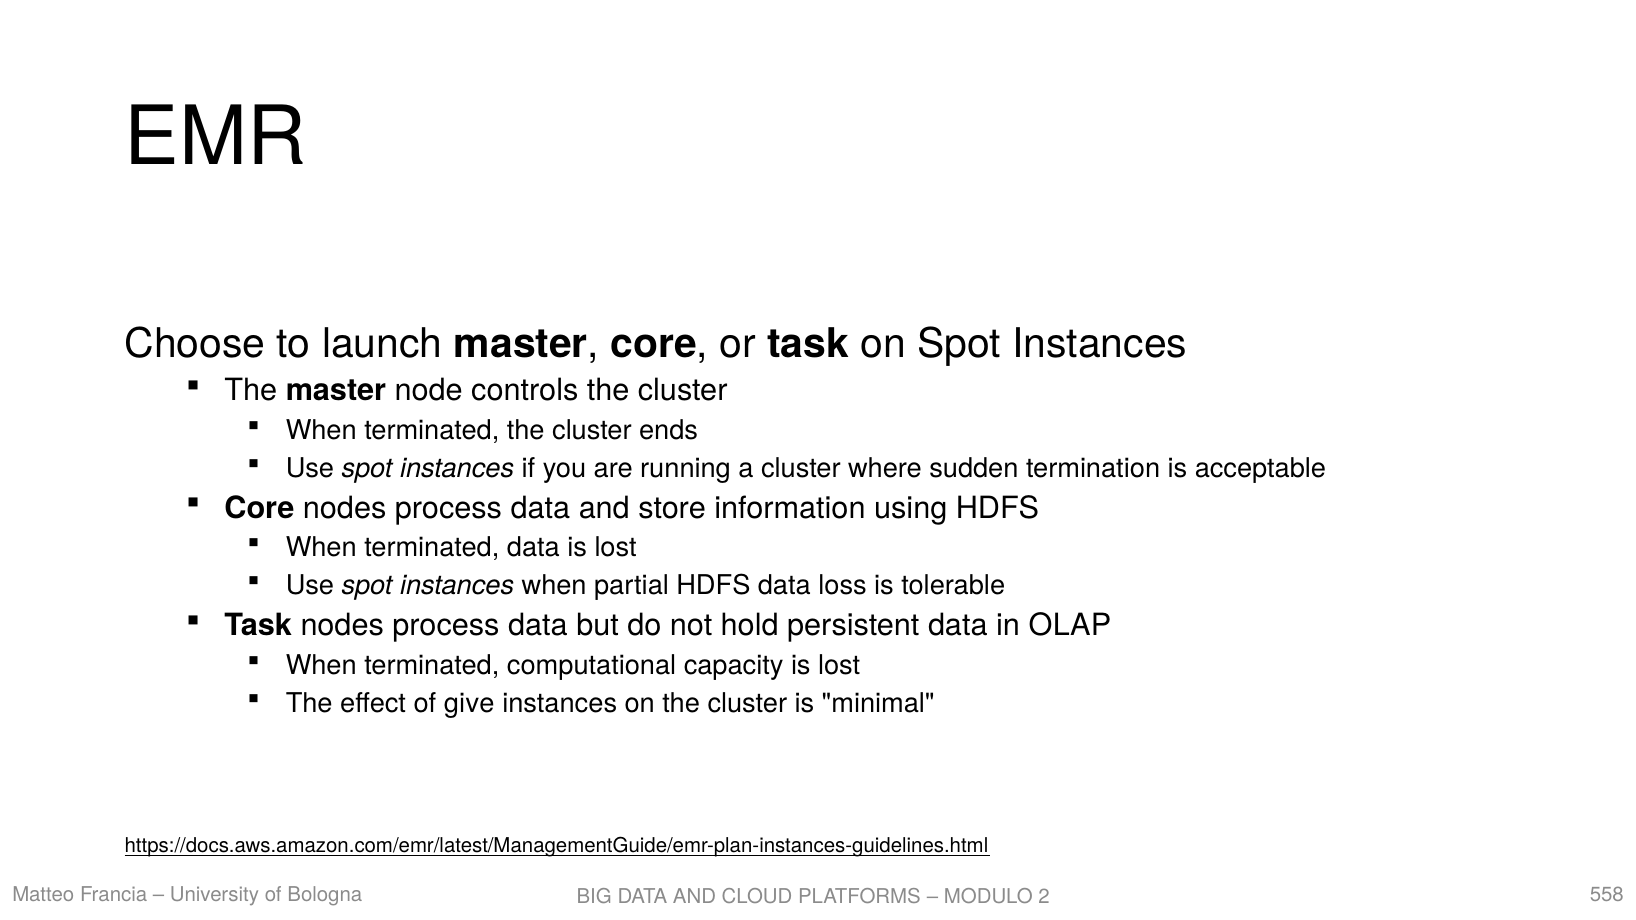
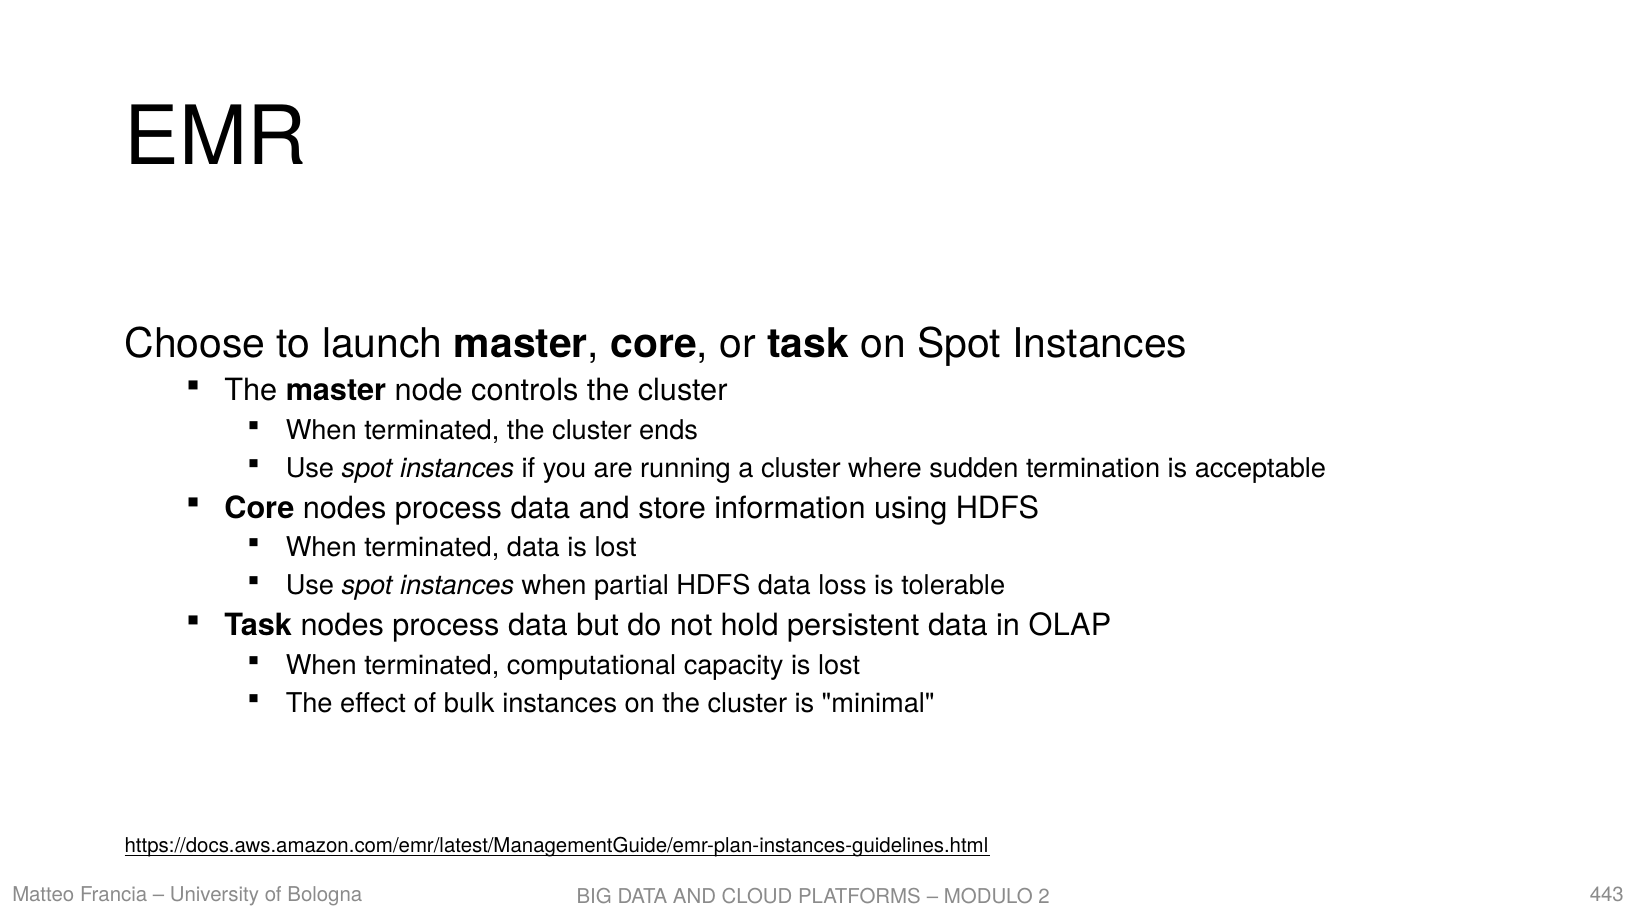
give: give -> bulk
558: 558 -> 443
